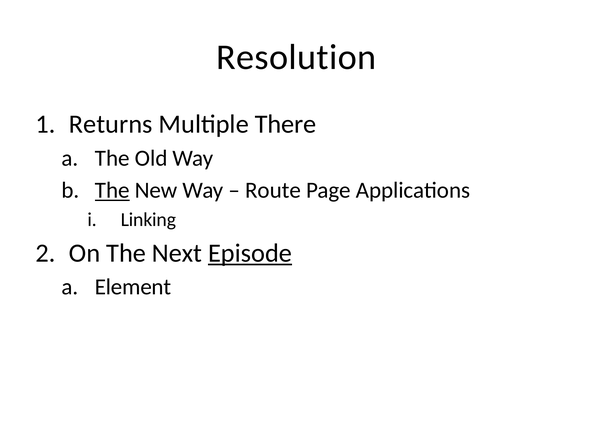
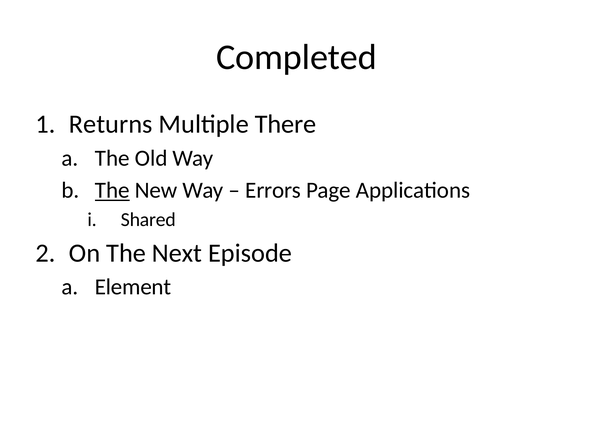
Resolution: Resolution -> Completed
Route: Route -> Errors
Linking: Linking -> Shared
Episode underline: present -> none
